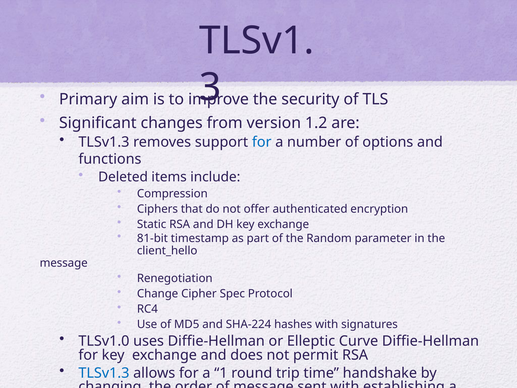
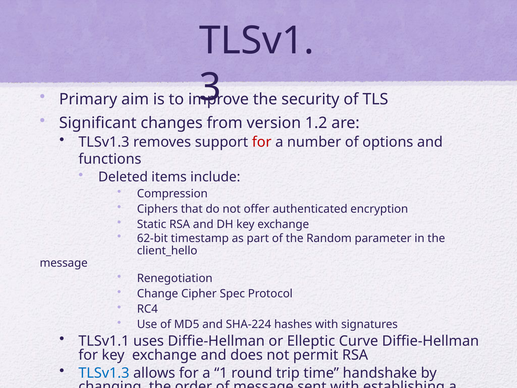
for at (262, 142) colour: blue -> red
81-bit: 81-bit -> 62-bit
TLSv1.0: TLSv1.0 -> TLSv1.1
